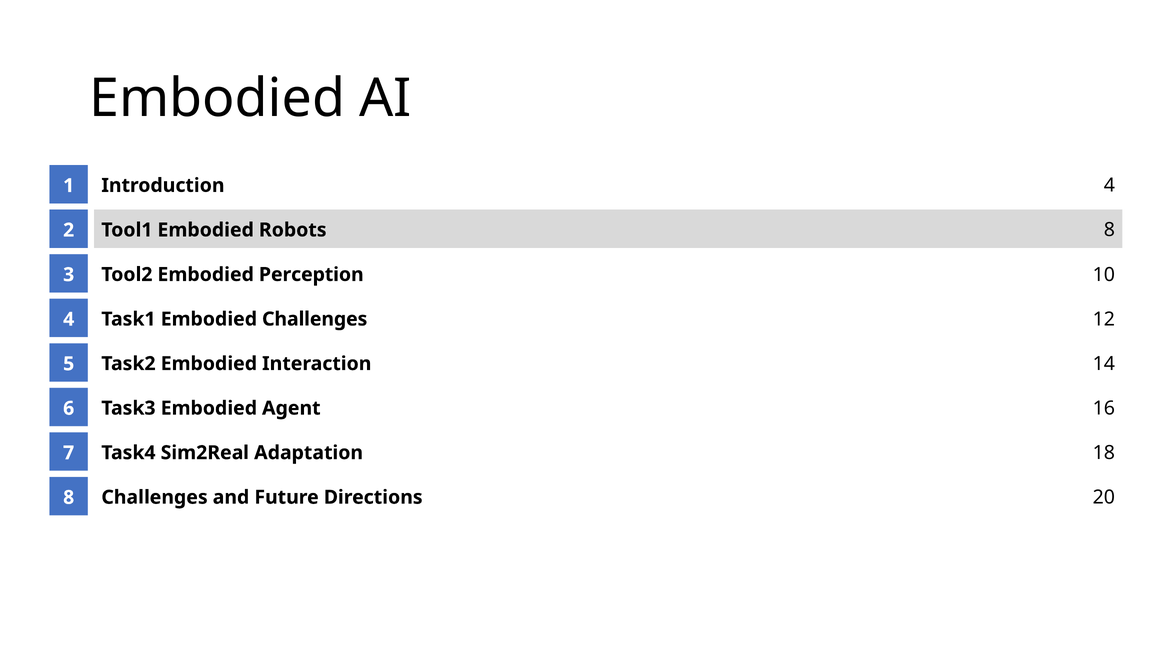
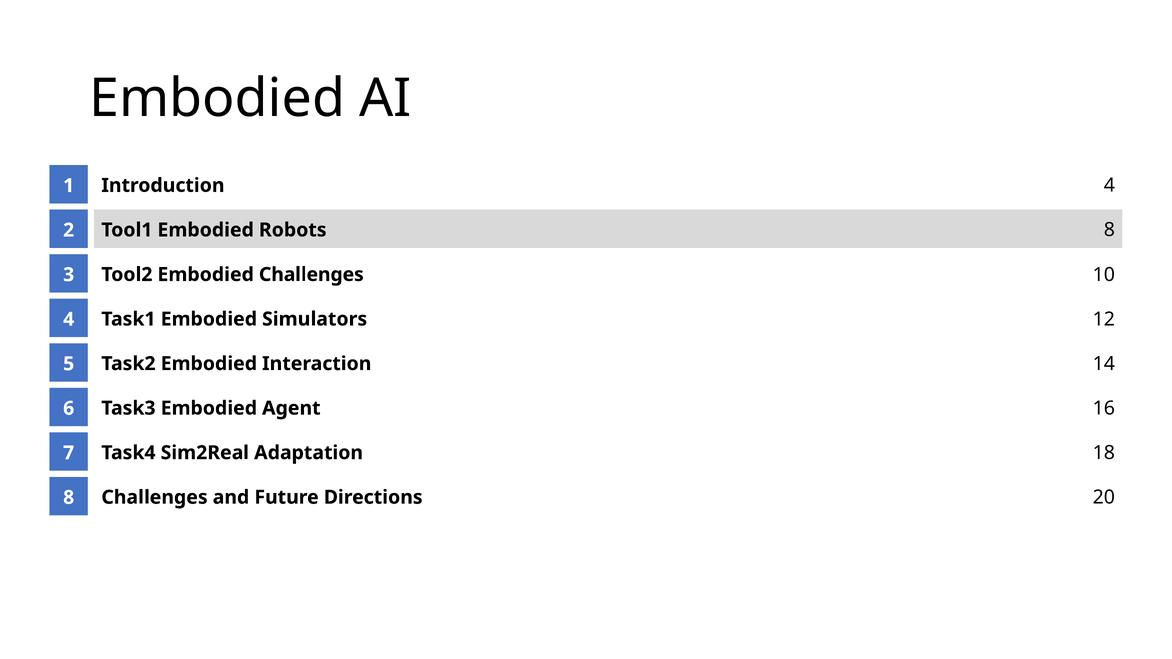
Embodied Perception: Perception -> Challenges
Embodied Challenges: Challenges -> Simulators
